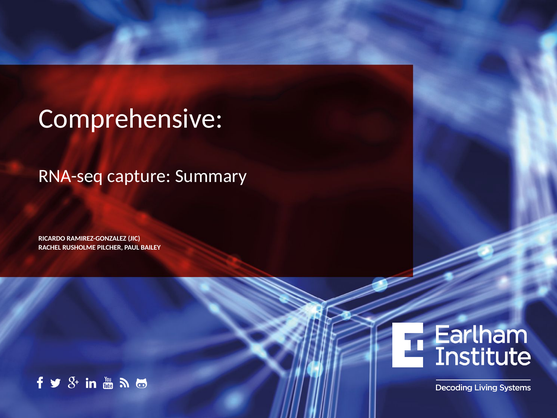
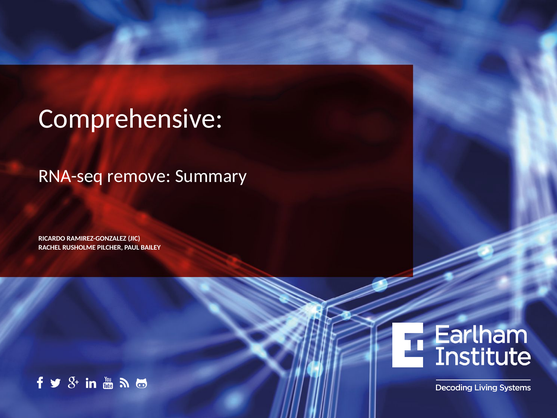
capture: capture -> remove
